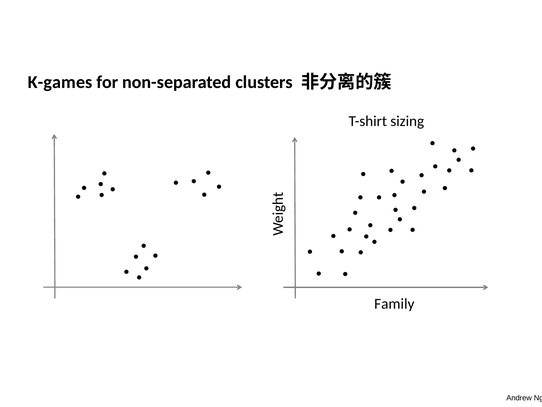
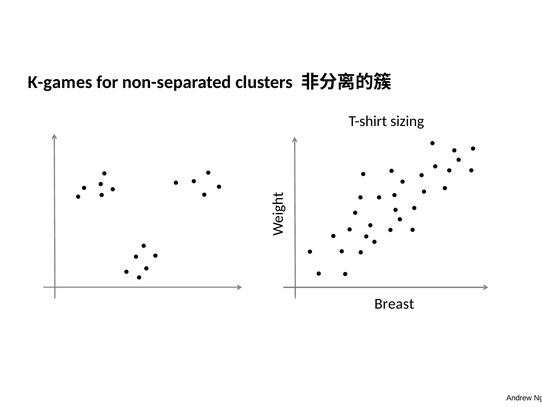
Family: Family -> Breast
